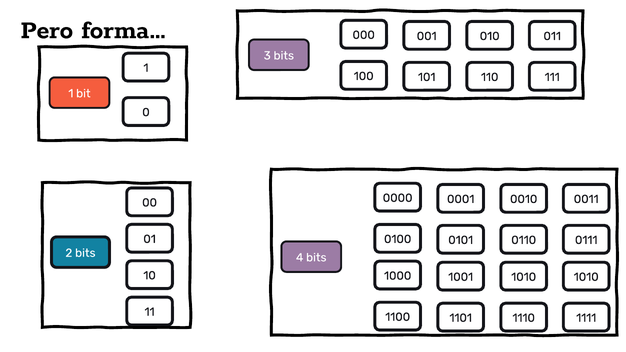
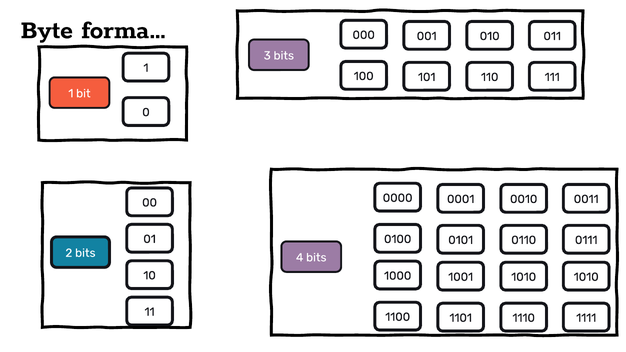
Pero: Pero -> Byte
